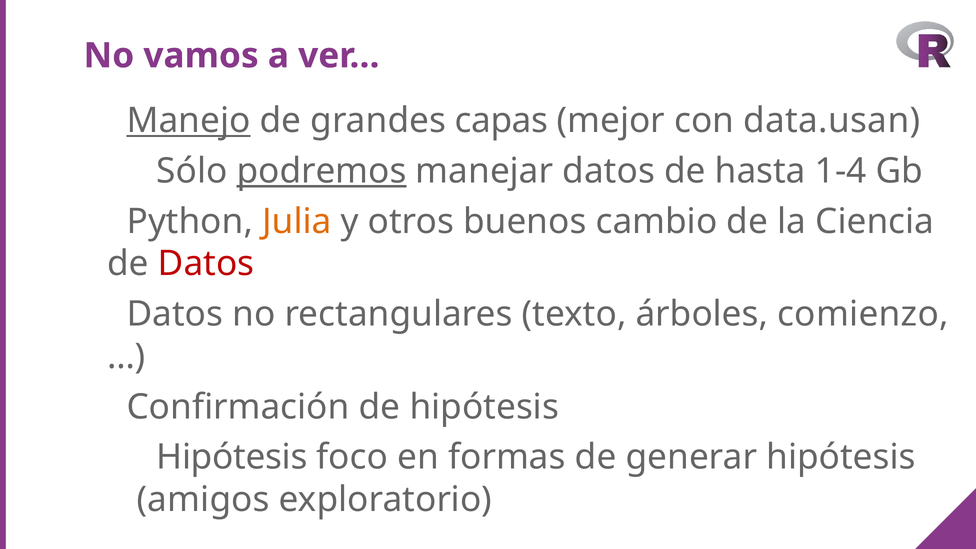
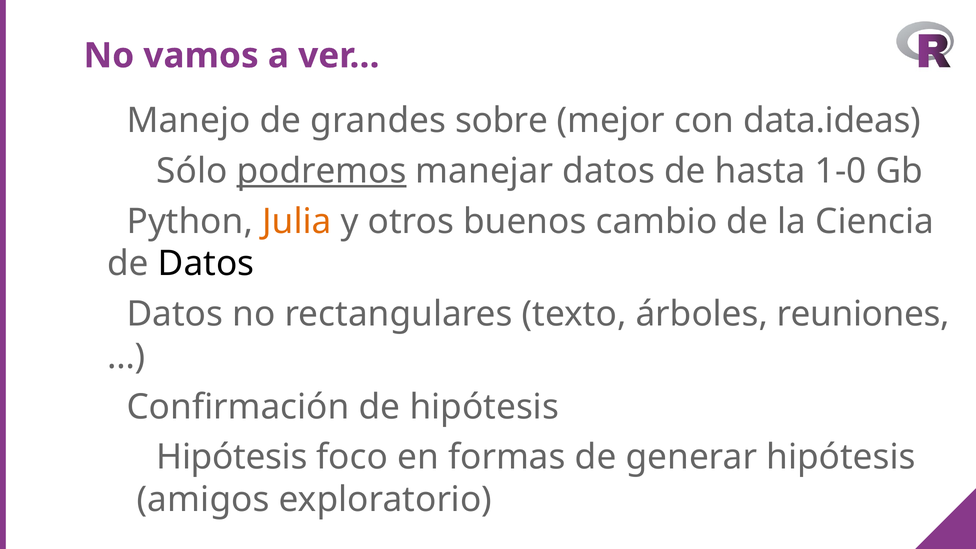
Manejo underline: present -> none
capas: capas -> sobre
data.usan: data.usan -> data.ideas
1-4: 1-4 -> 1-0
Datos at (206, 264) colour: red -> black
comienzo: comienzo -> reuniones
